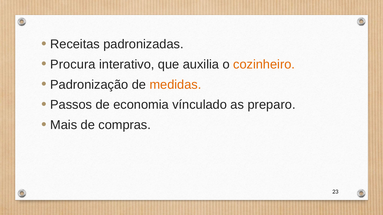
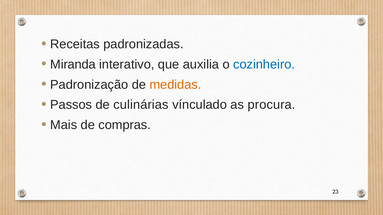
Procura: Procura -> Miranda
cozinheiro colour: orange -> blue
economia: economia -> culinárias
preparo: preparo -> procura
